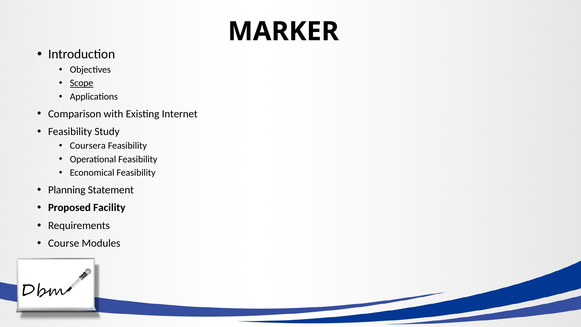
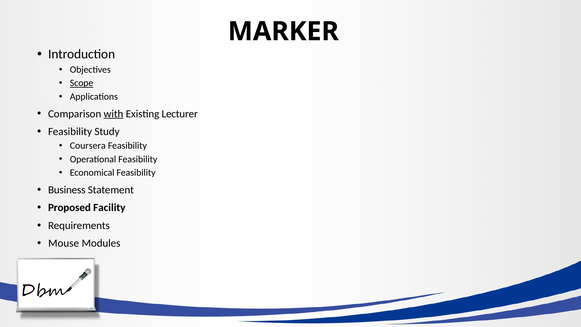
with underline: none -> present
Internet: Internet -> Lecturer
Planning: Planning -> Business
Course: Course -> Mouse
